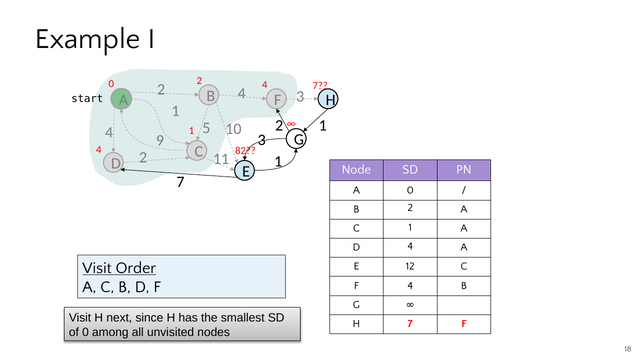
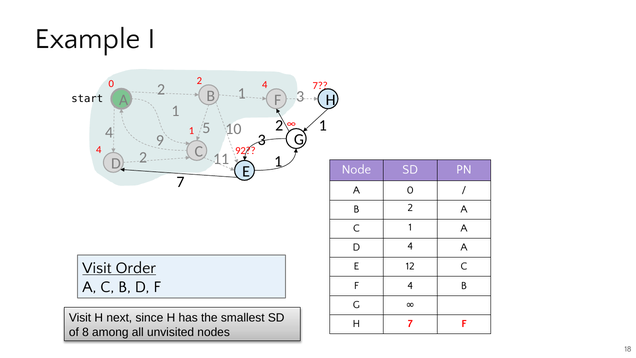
4 at (242, 93): 4 -> 1
82: 82 -> 92
of 0: 0 -> 8
